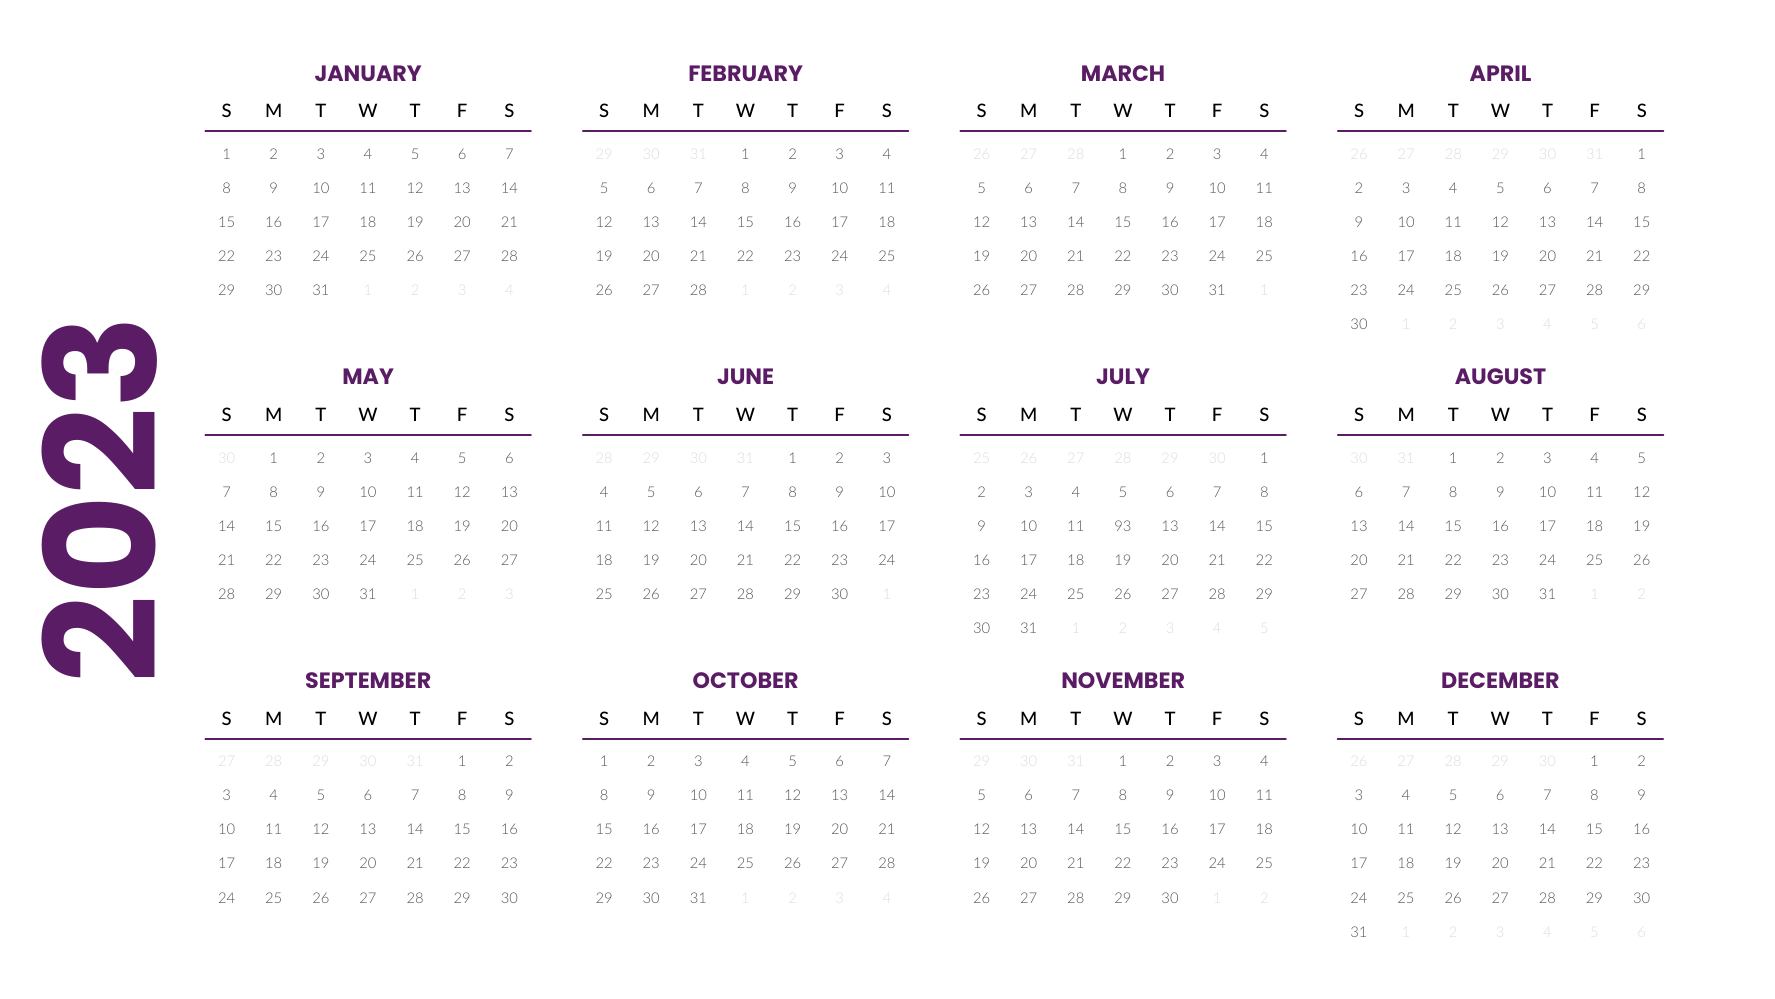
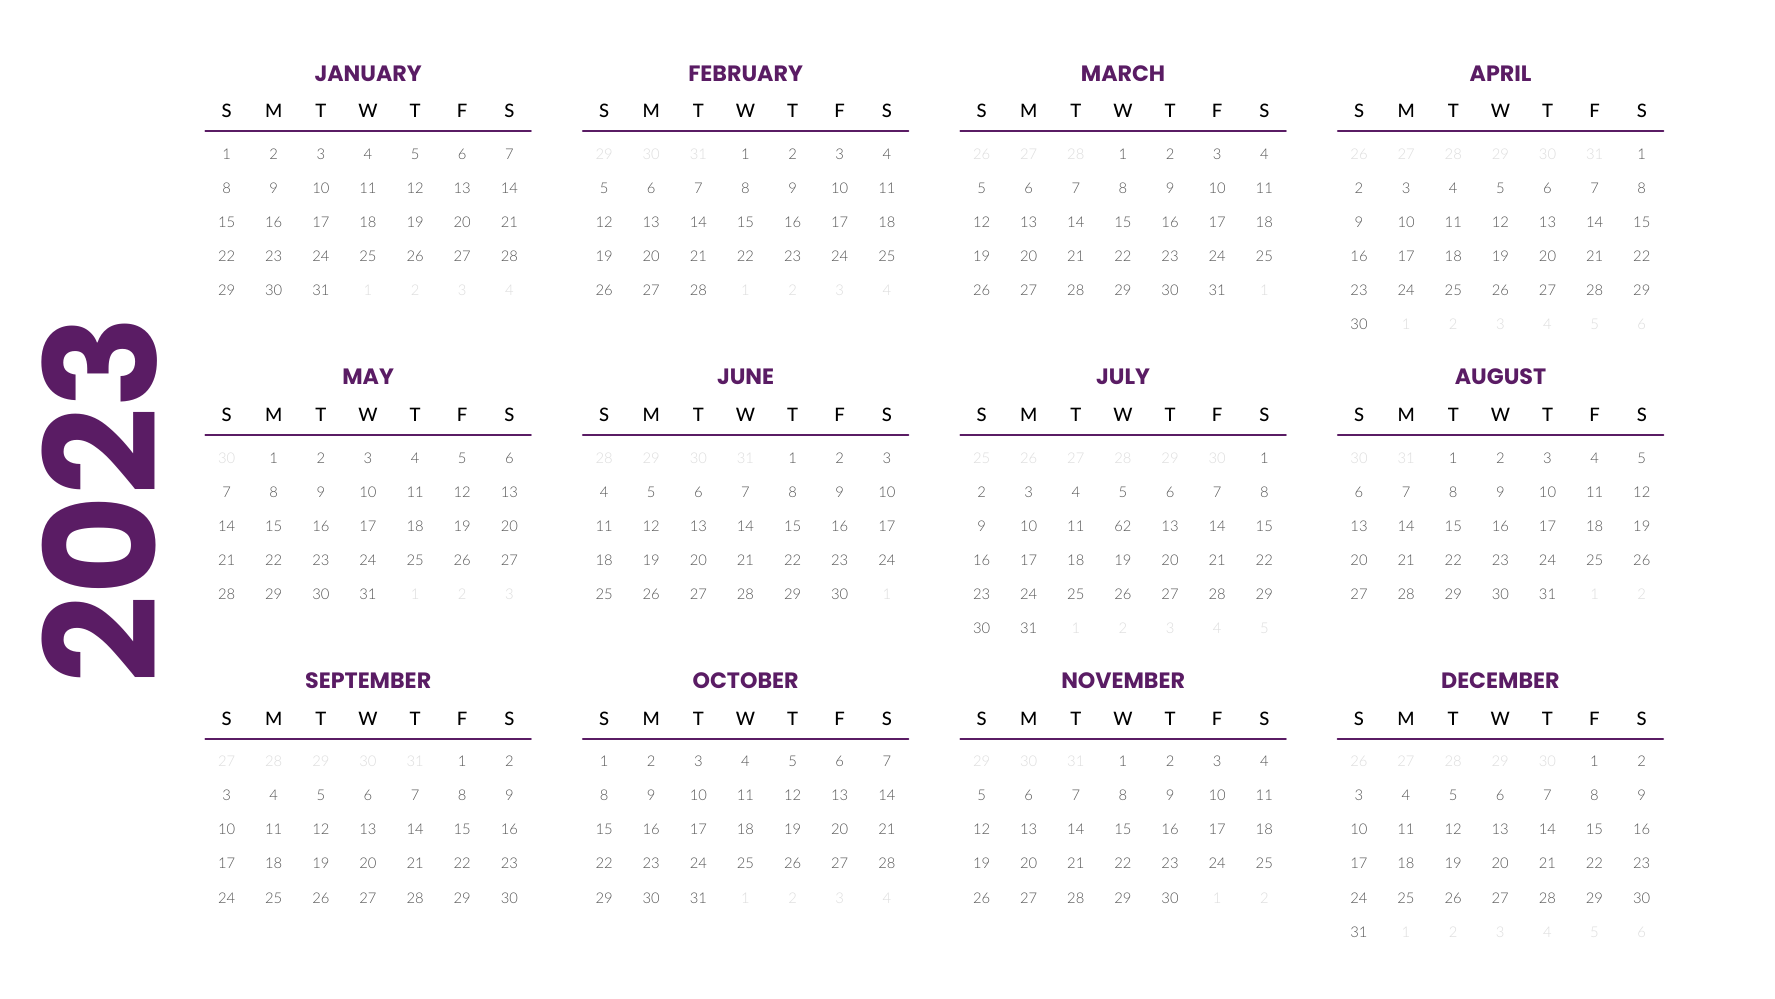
93: 93 -> 62
